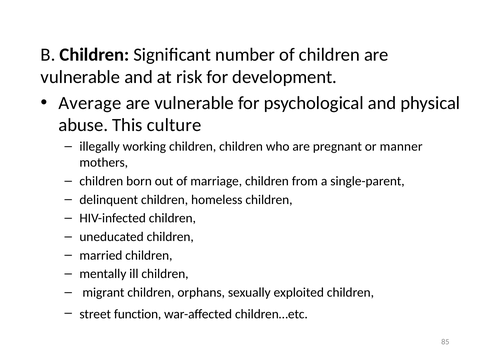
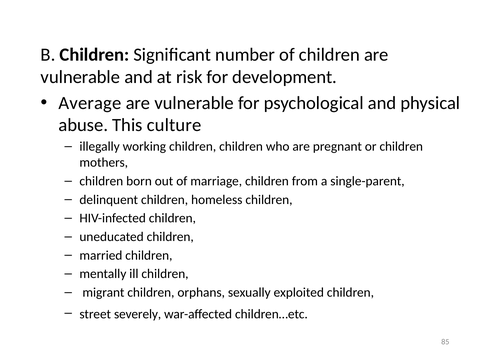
or manner: manner -> children
function: function -> severely
